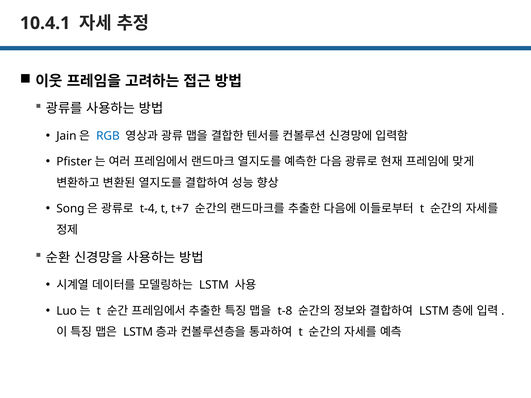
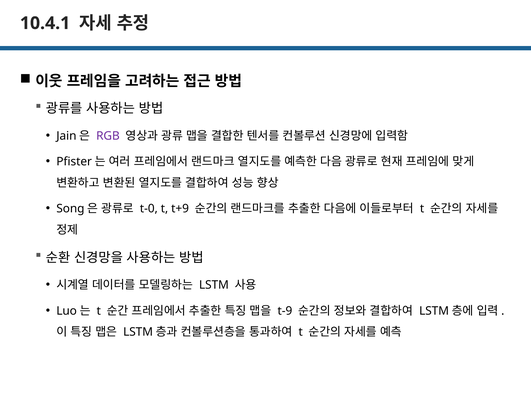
RGB colour: blue -> purple
t-4: t-4 -> t-0
t+7: t+7 -> t+9
t-8: t-8 -> t-9
